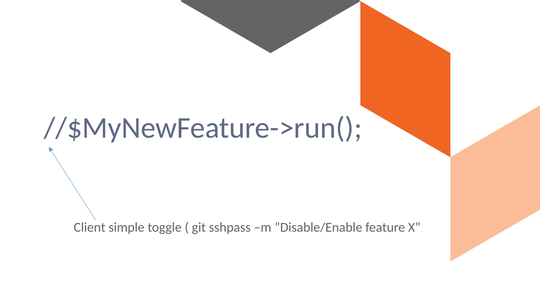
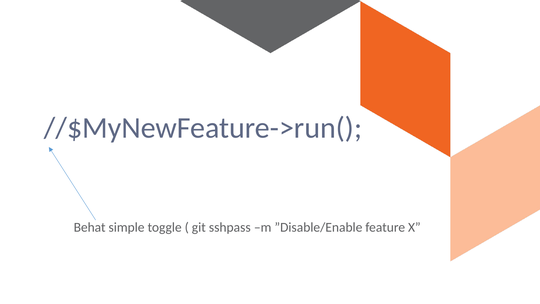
Client: Client -> Behat
